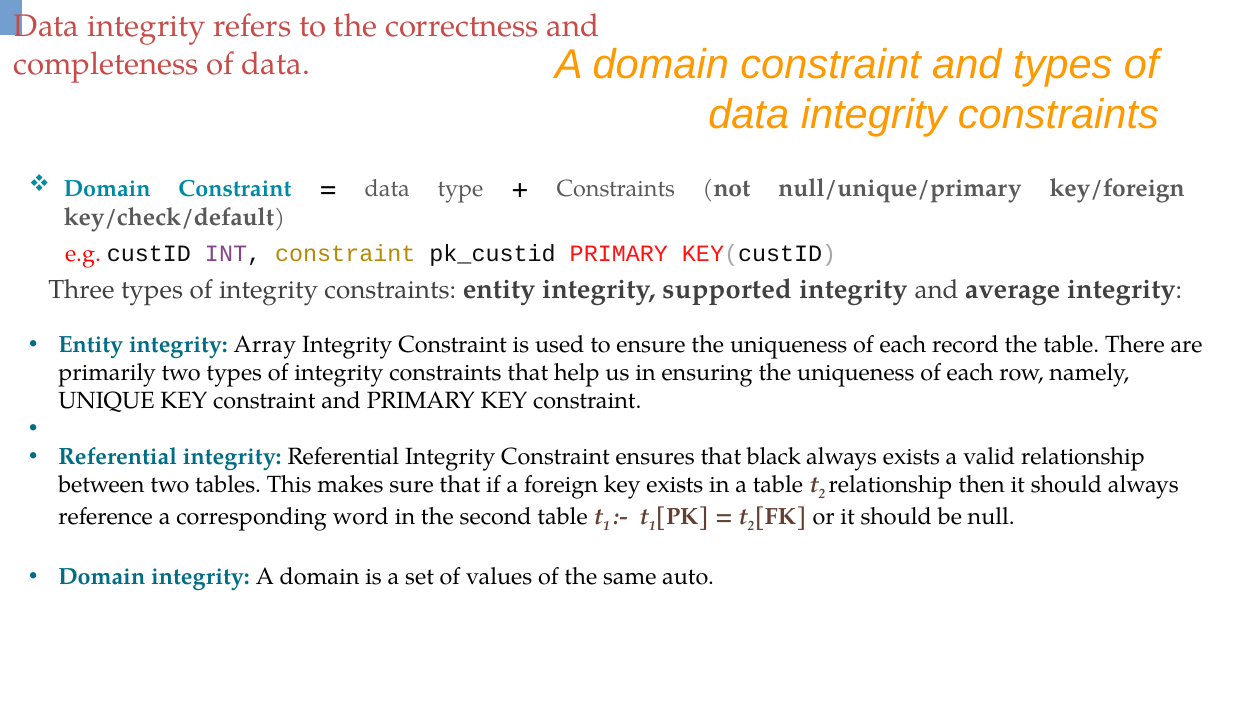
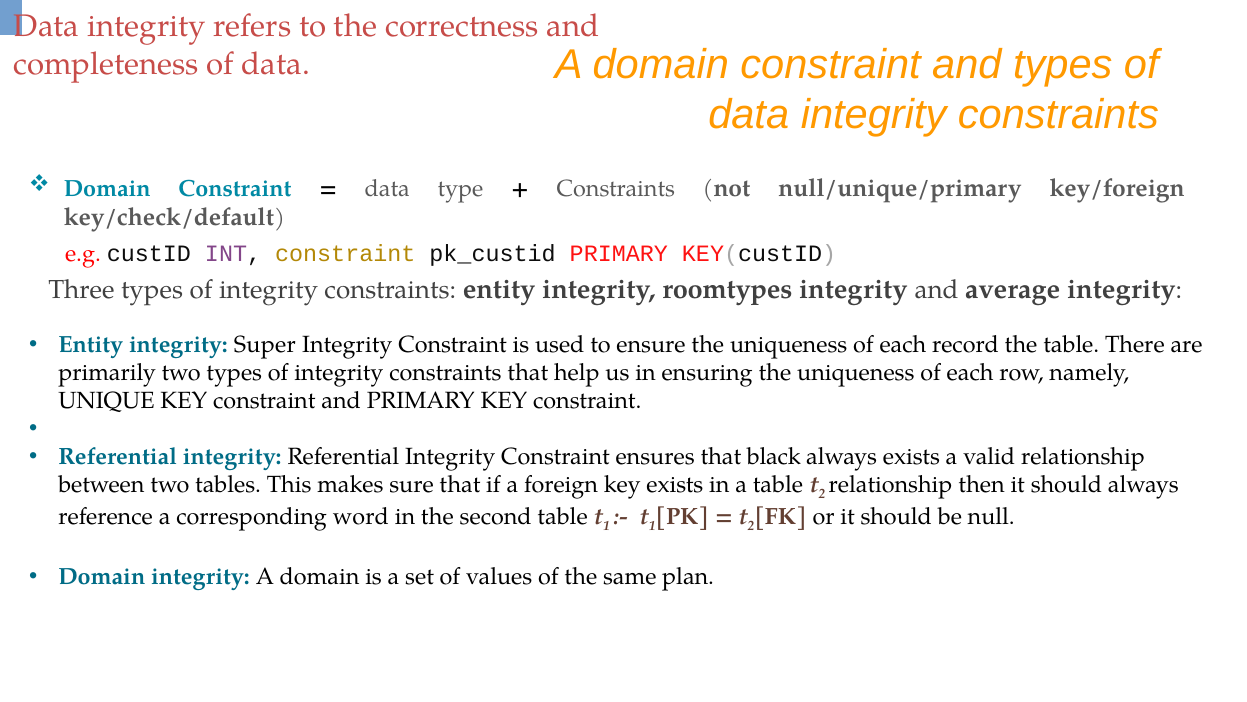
supported: supported -> roomtypes
Array: Array -> Super
auto: auto -> plan
